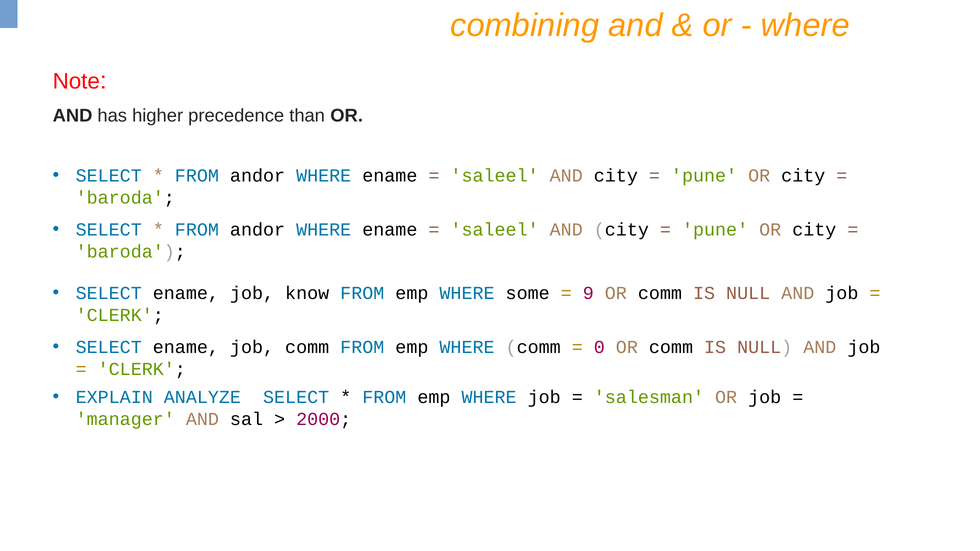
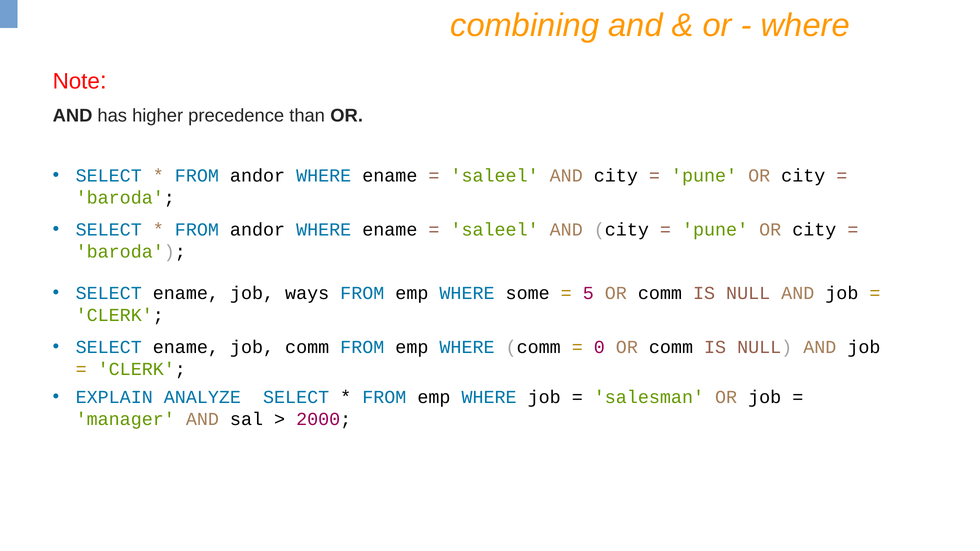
know: know -> ways
9: 9 -> 5
